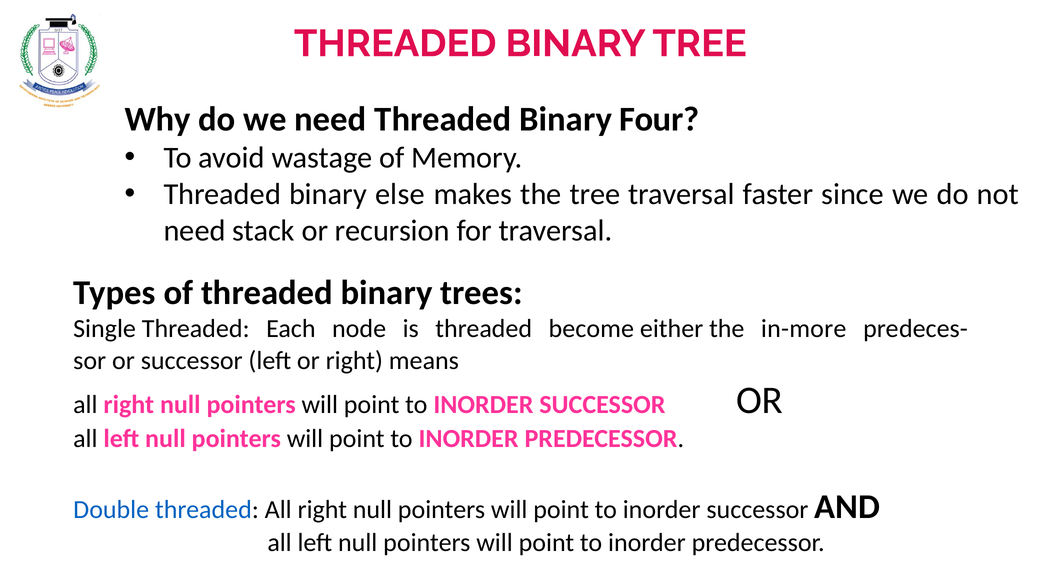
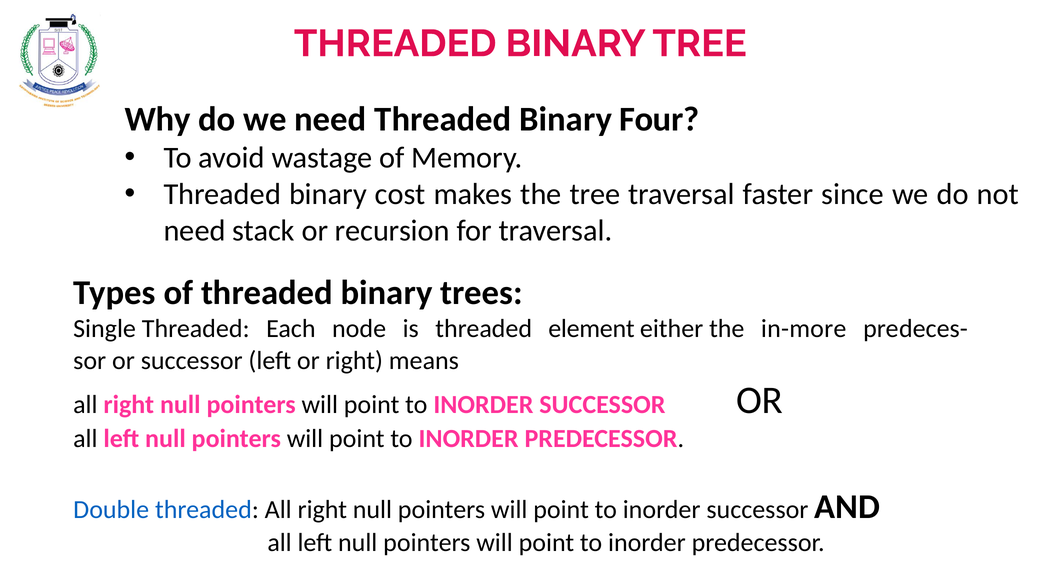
else: else -> cost
become: become -> element
